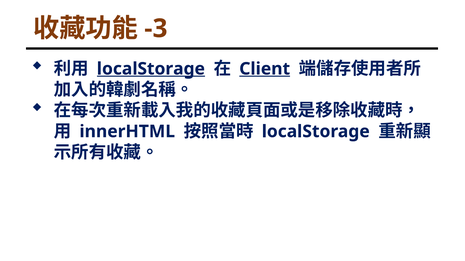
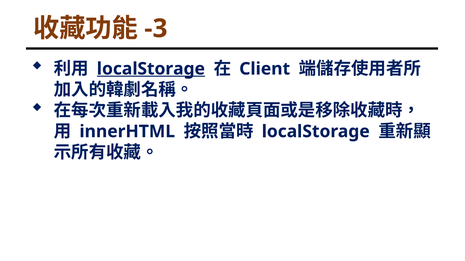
Client underline: present -> none
